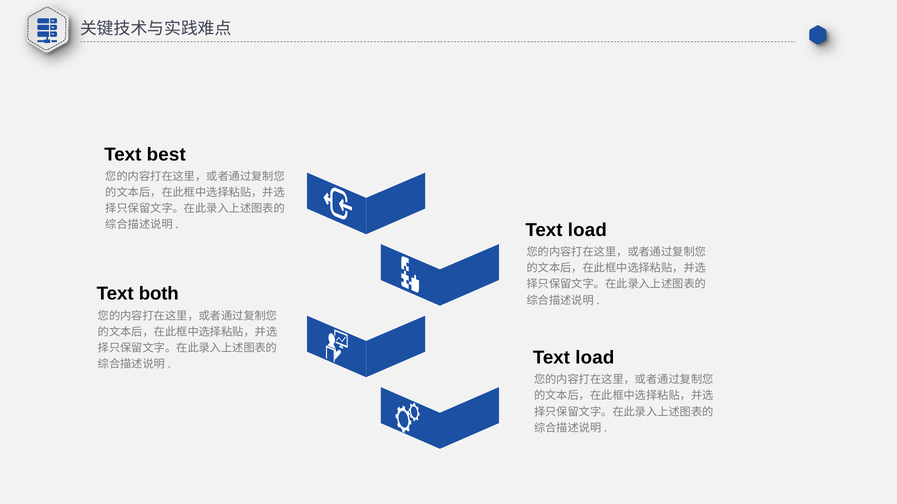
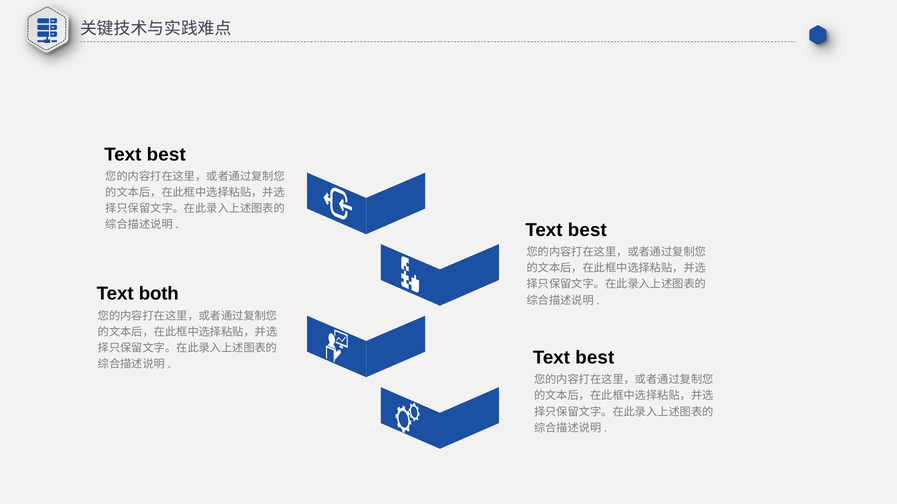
load at (587, 230): load -> best
load at (595, 358): load -> best
